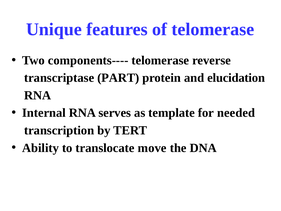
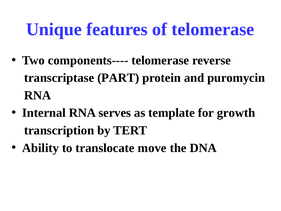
elucidation: elucidation -> puromycin
needed: needed -> growth
